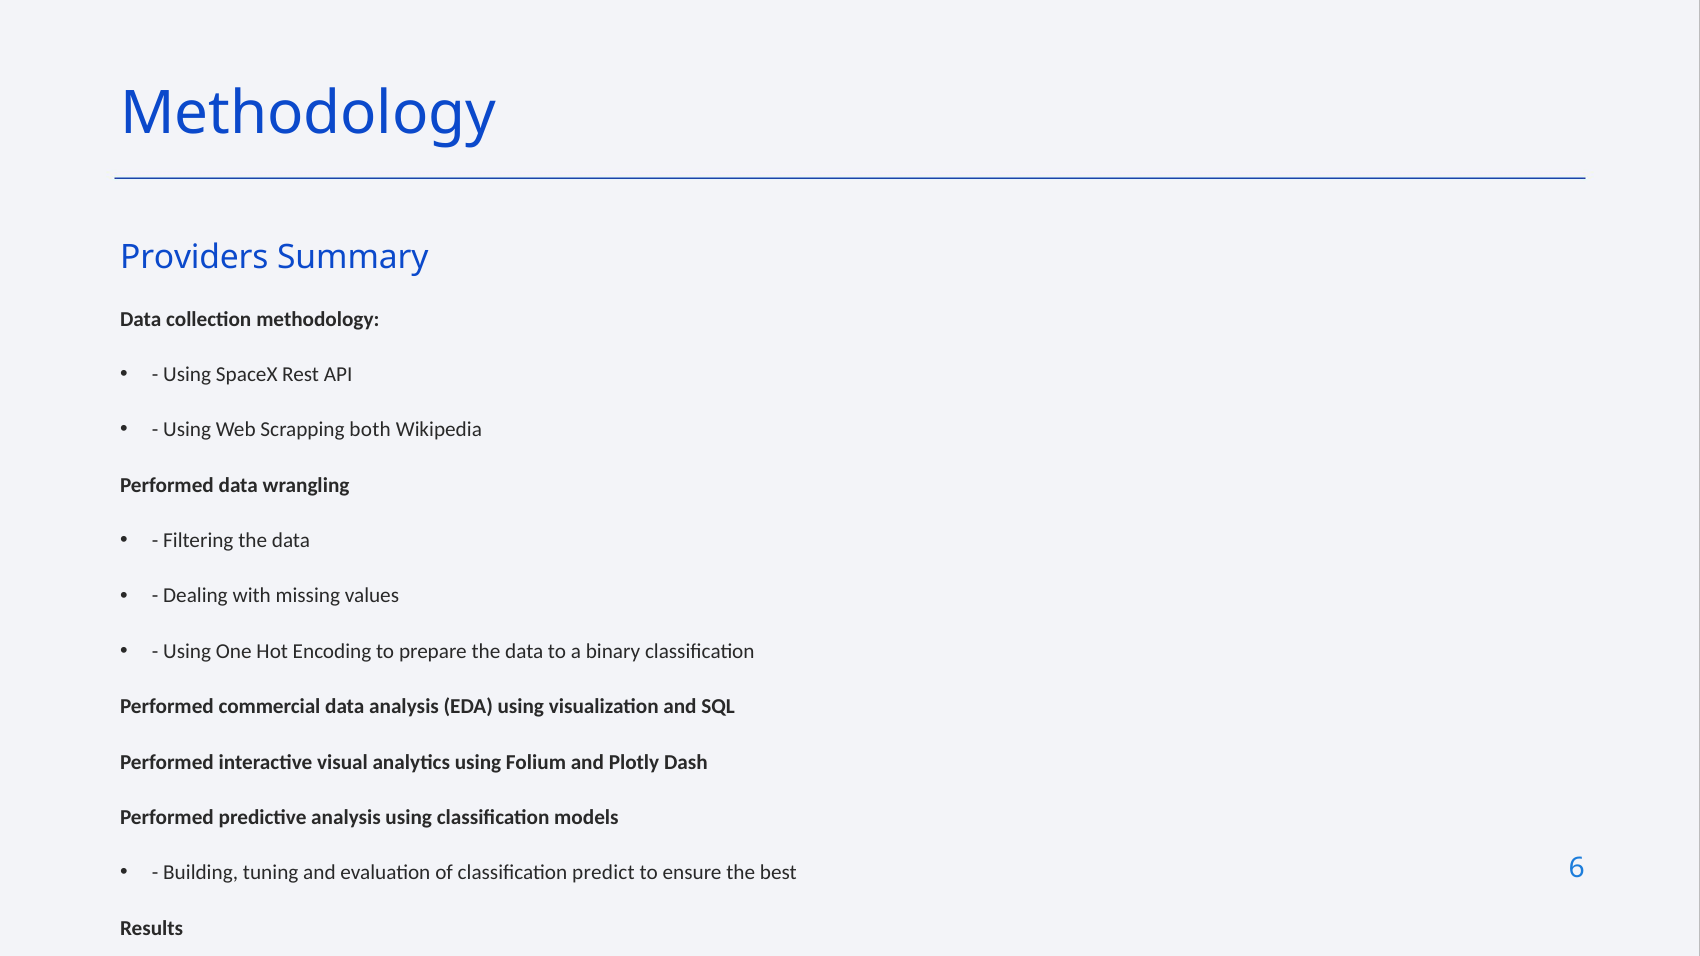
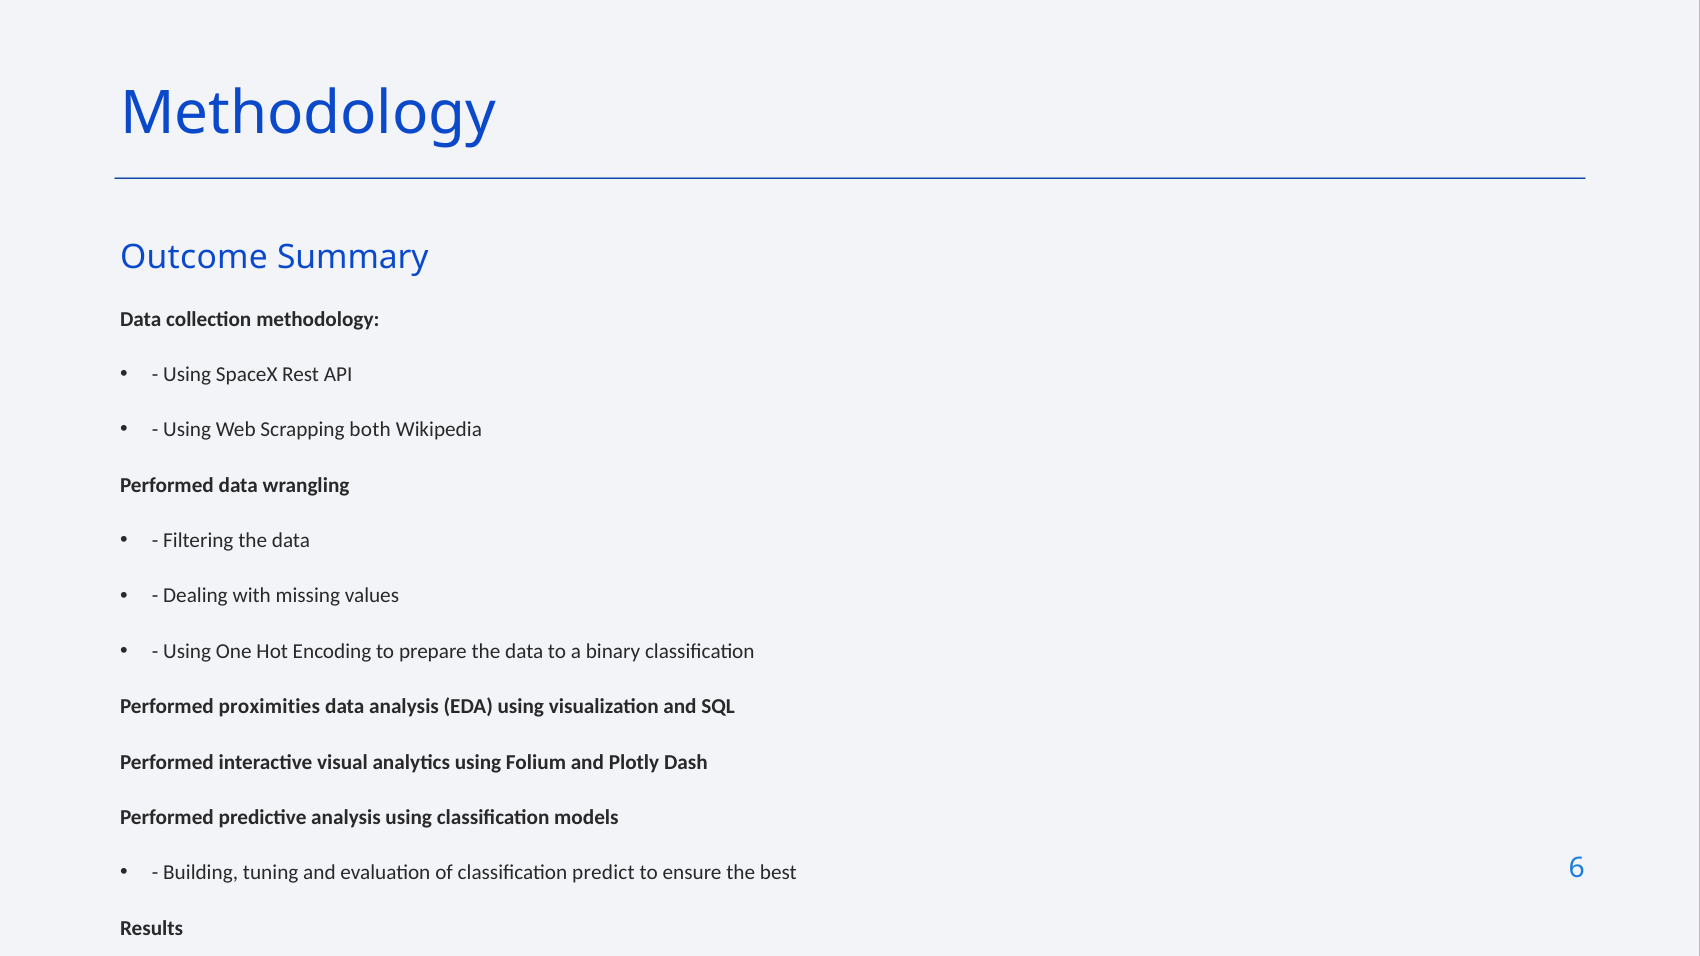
Providers: Providers -> Outcome
commercial: commercial -> proximities
